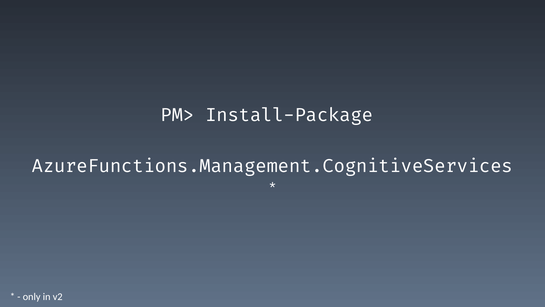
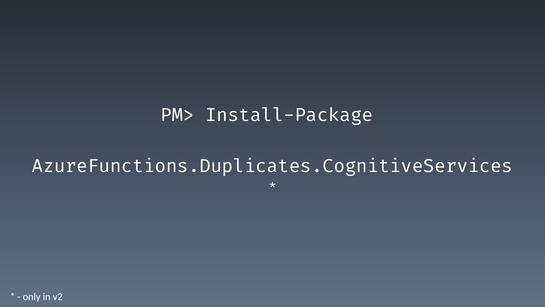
AzureFunctions.Management.CognitiveServices: AzureFunctions.Management.CognitiveServices -> AzureFunctions.Duplicates.CognitiveServices
